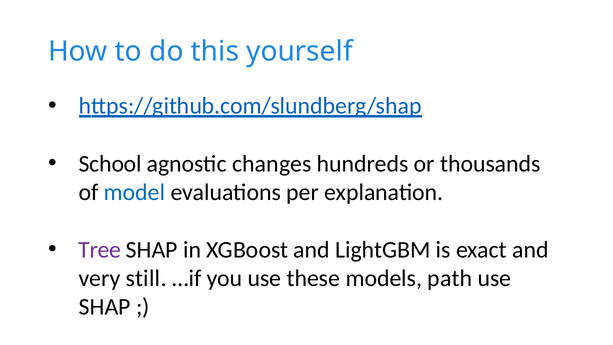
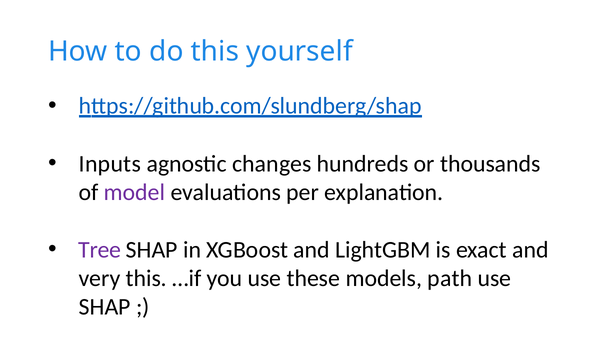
School: School -> Inputs
model colour: blue -> purple
very still: still -> this
